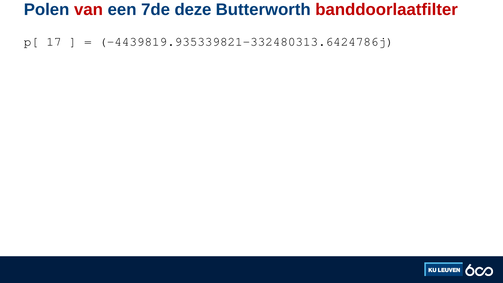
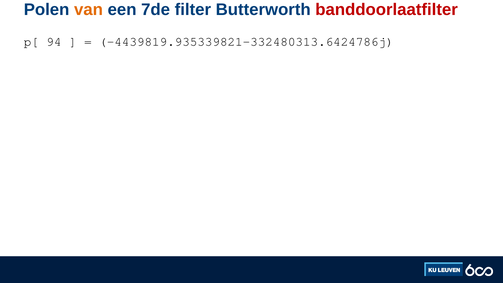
van colour: red -> orange
deze: deze -> filter
17: 17 -> 94
